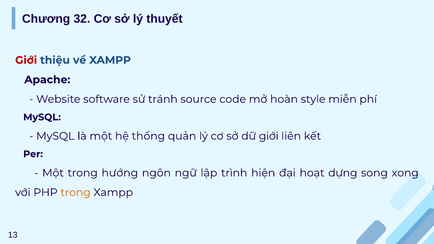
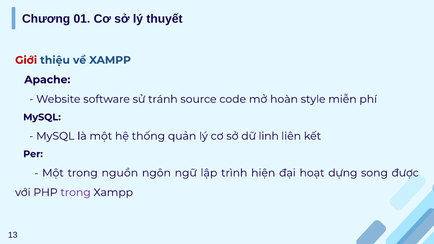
32: 32 -> 01
dữ giới: giới -> linh
hướng: hướng -> nguồn
xong: xong -> được
trong at (76, 193) colour: orange -> purple
